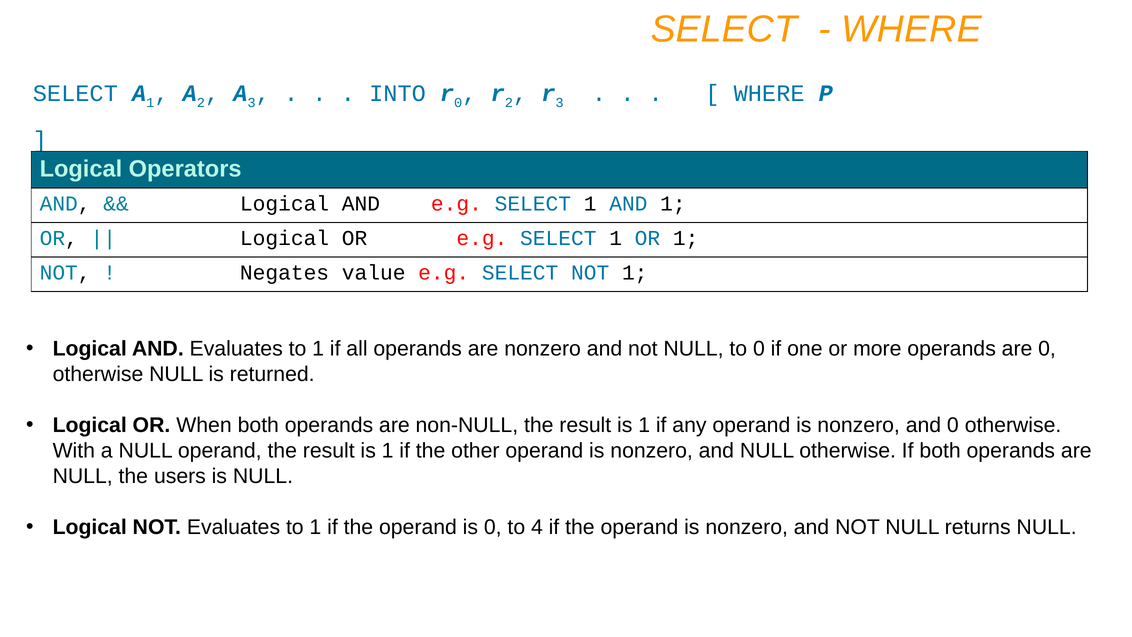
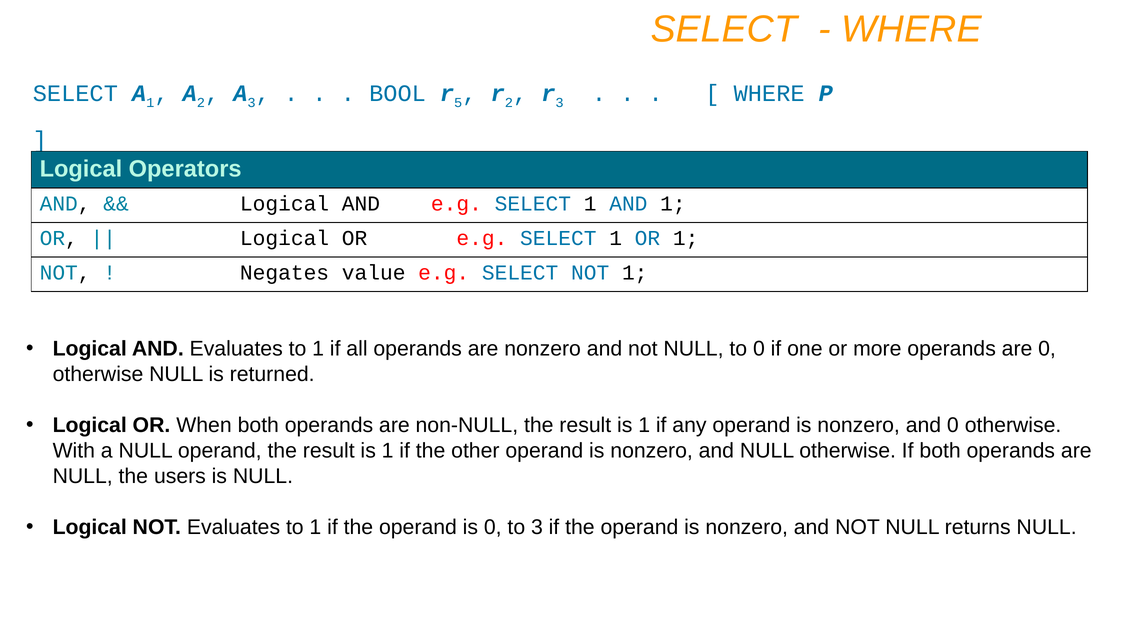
INTO: INTO -> BOOL
0 at (458, 103): 0 -> 5
to 4: 4 -> 3
